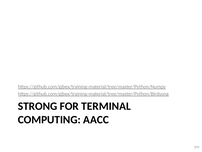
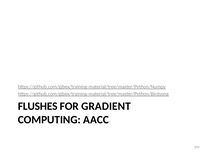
STRONG: STRONG -> FLUSHES
TERMINAL: TERMINAL -> GRADIENT
